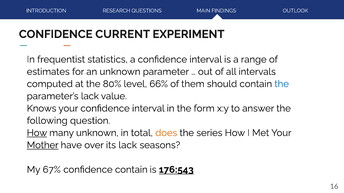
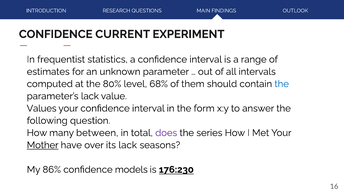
66%: 66% -> 68%
Knows: Knows -> Values
How at (37, 133) underline: present -> none
many unknown: unknown -> between
does colour: orange -> purple
67%: 67% -> 86%
confidence contain: contain -> models
176:543: 176:543 -> 176:230
